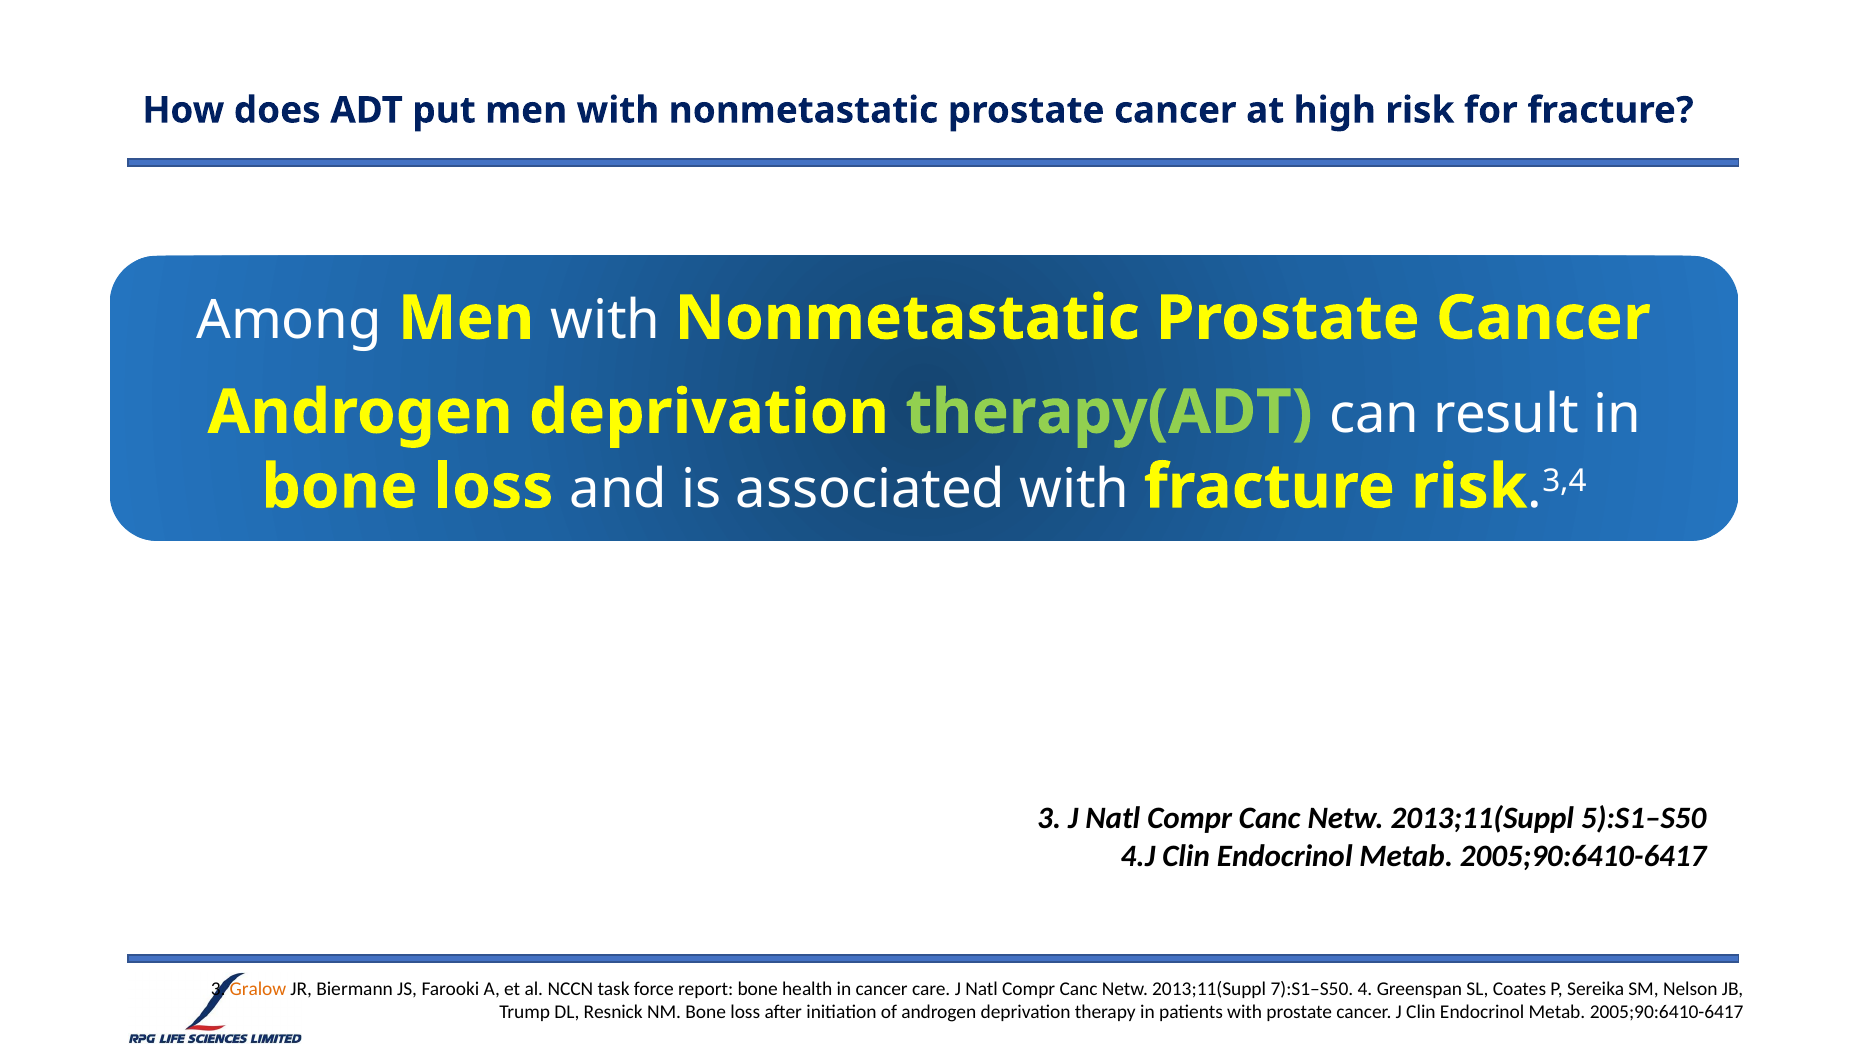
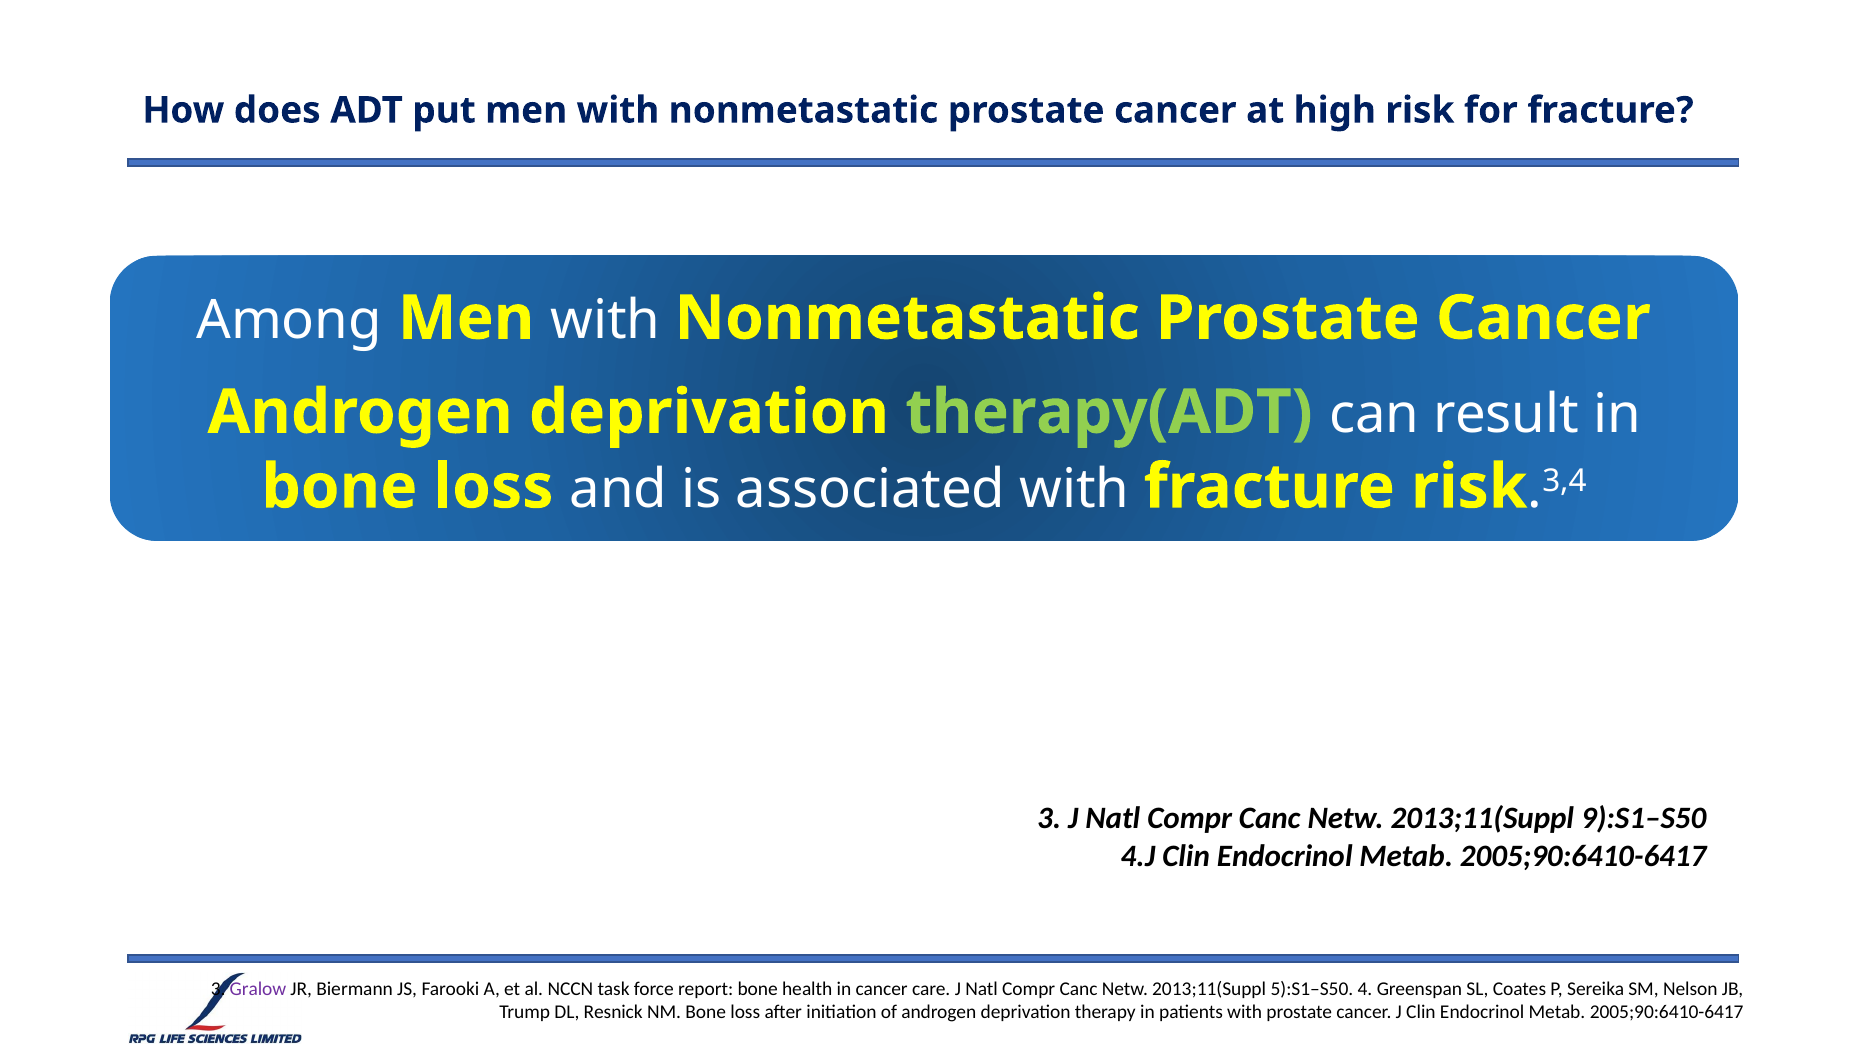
5):S1–S50: 5):S1–S50 -> 9):S1–S50
Gralow colour: orange -> purple
7):S1–S50: 7):S1–S50 -> 5):S1–S50
